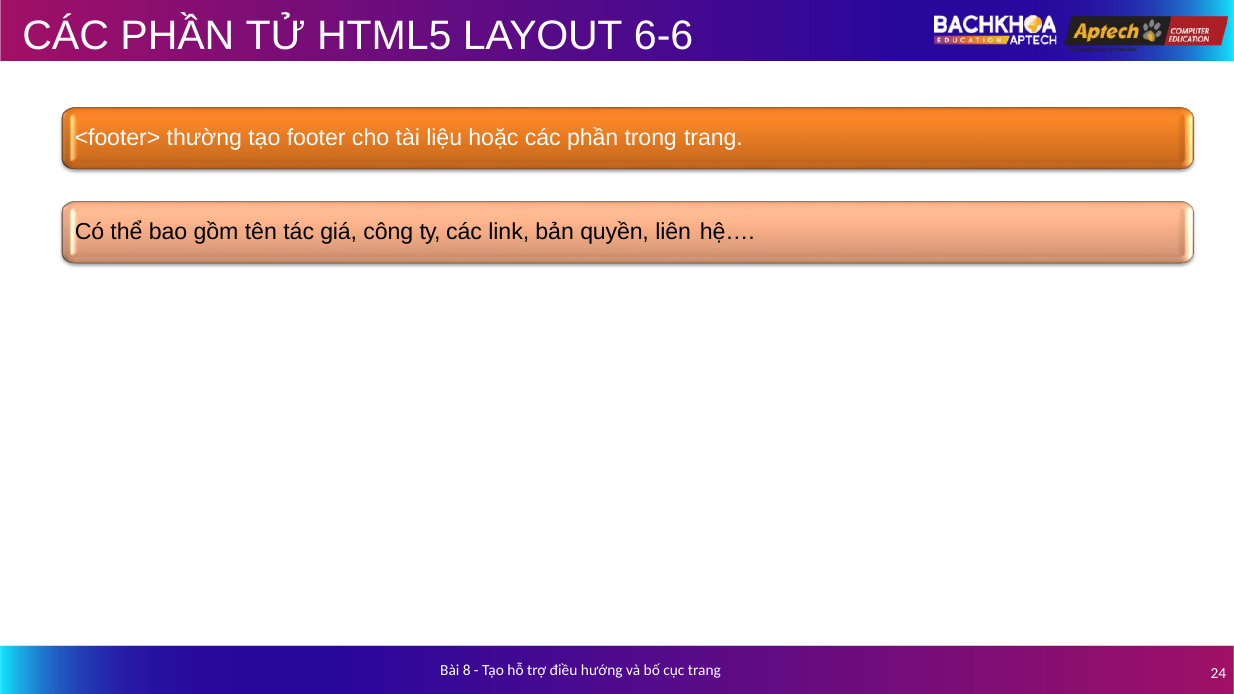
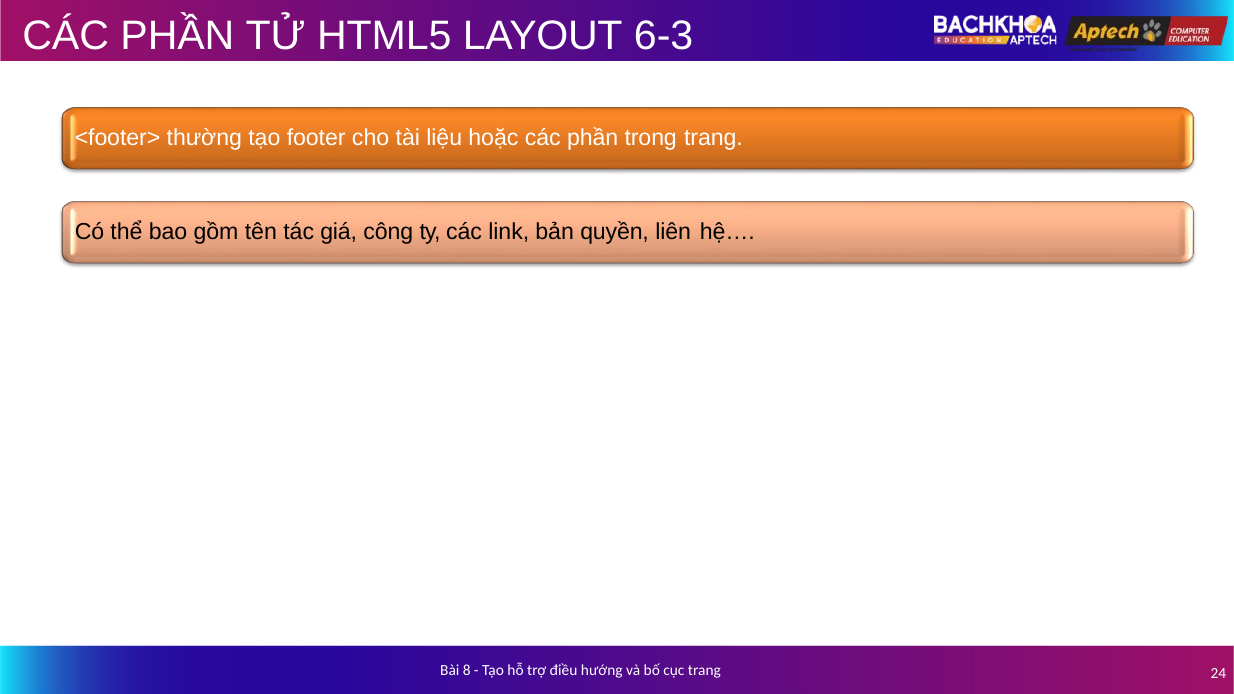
6-6: 6-6 -> 6-3
